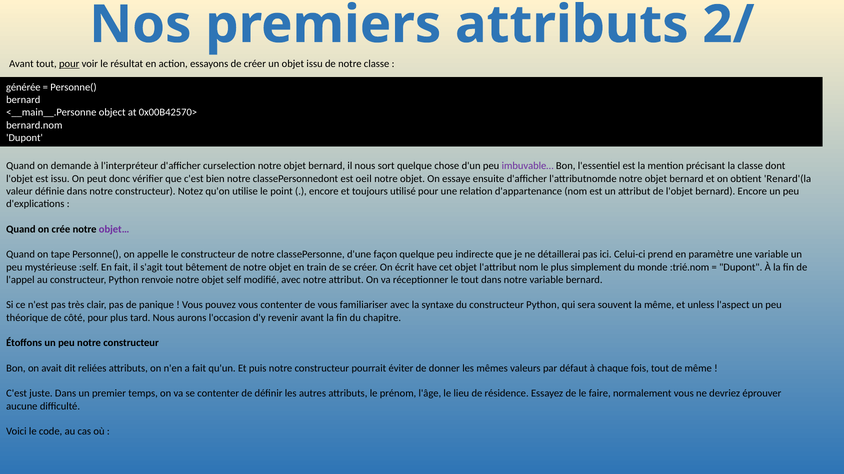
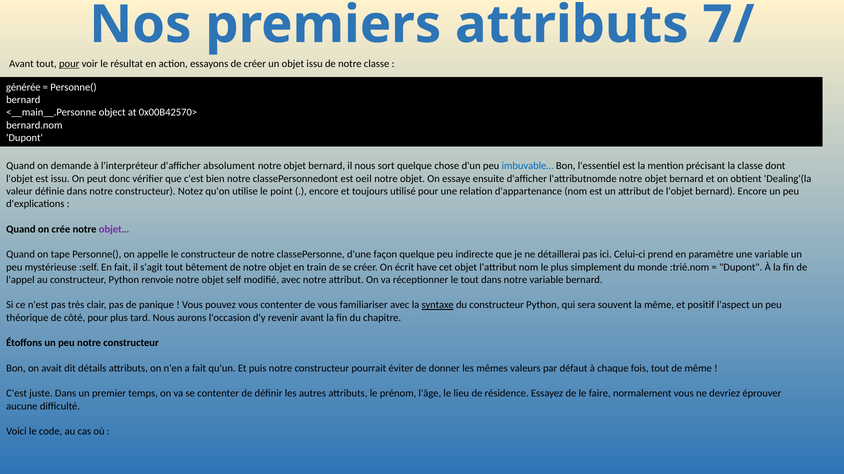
2/: 2/ -> 7/
curselection: curselection -> absolument
imbuvable… colour: purple -> blue
Renard'(la: Renard'(la -> Dealing'(la
syntaxe underline: none -> present
unless: unless -> positif
reliées: reliées -> détails
